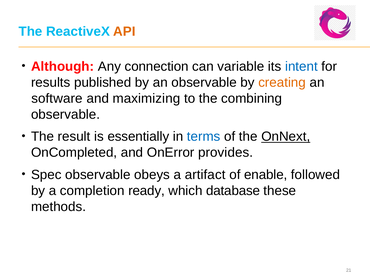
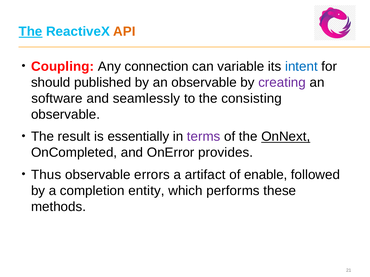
The at (31, 32) underline: none -> present
Although: Although -> Coupling
results: results -> should
creating colour: orange -> purple
maximizing: maximizing -> seamlessly
combining: combining -> consisting
terms colour: blue -> purple
Spec: Spec -> Thus
obeys: obeys -> errors
ready: ready -> entity
database: database -> performs
